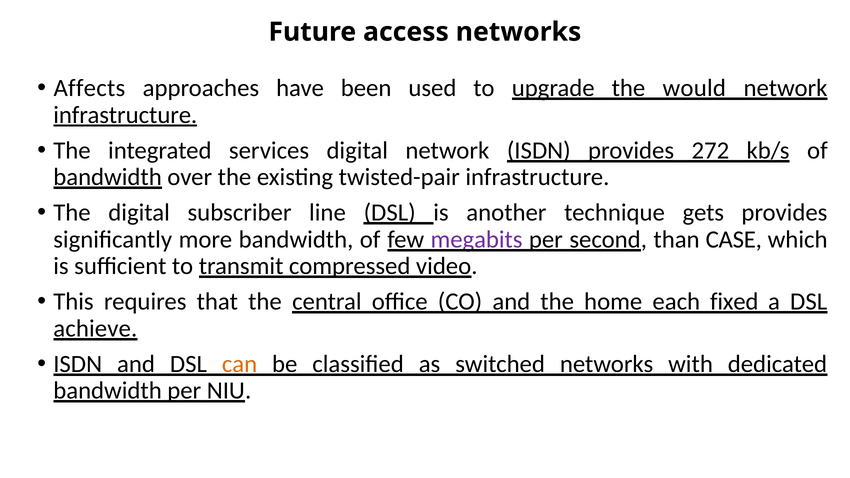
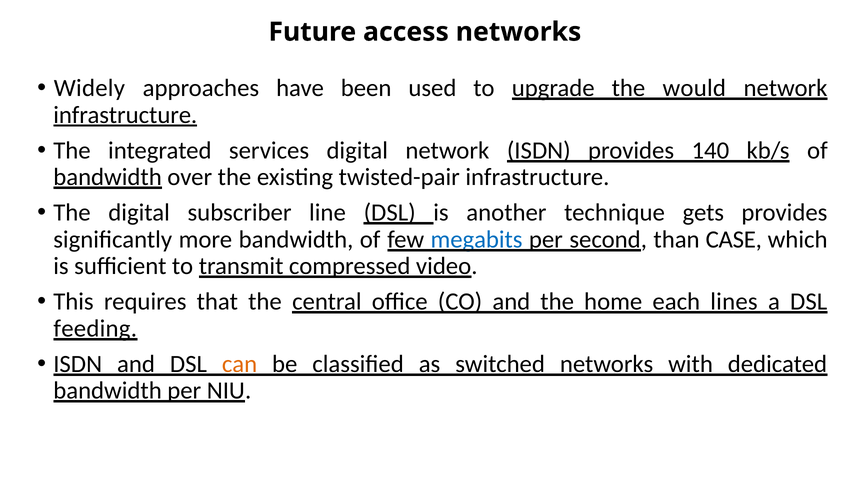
Affects: Affects -> Widely
272: 272 -> 140
megabits colour: purple -> blue
fixed: fixed -> lines
achieve: achieve -> feeding
